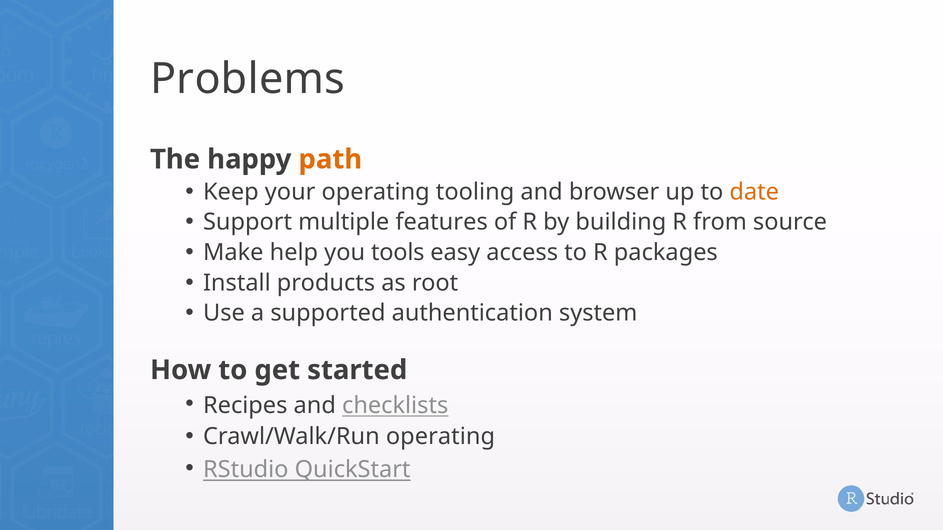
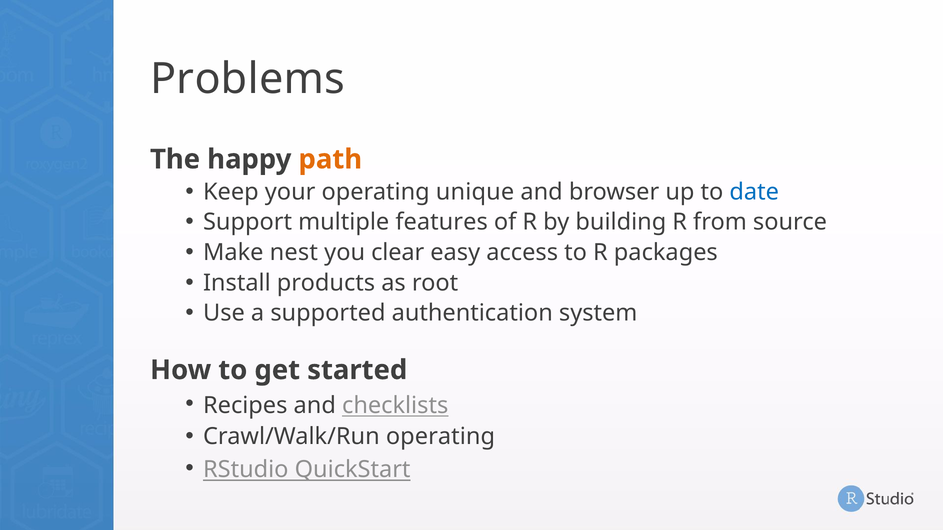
tooling: tooling -> unique
date colour: orange -> blue
help: help -> nest
tools: tools -> clear
